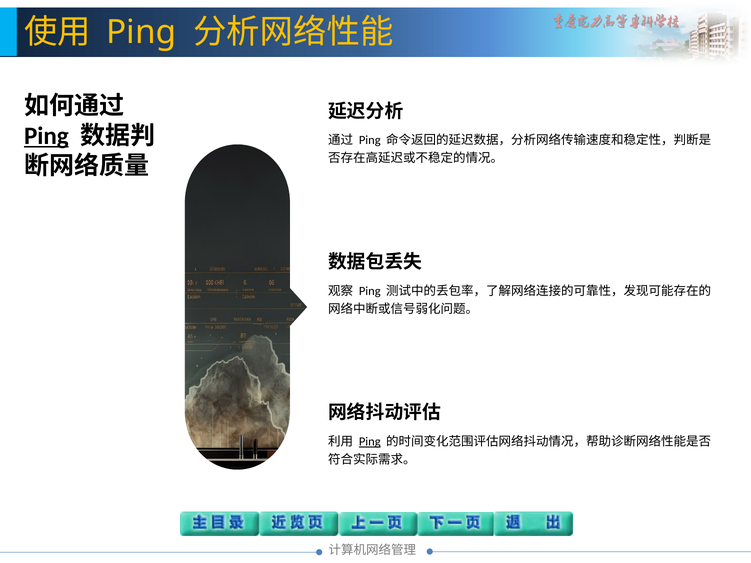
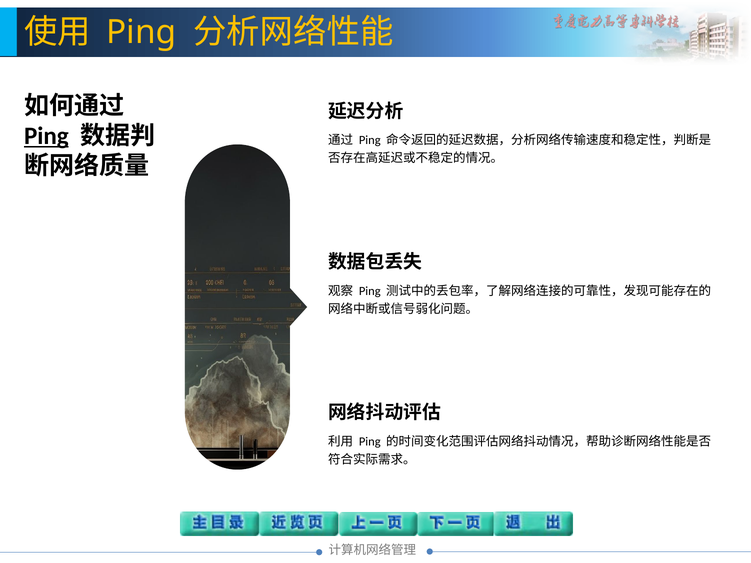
Ping at (370, 442) underline: present -> none
